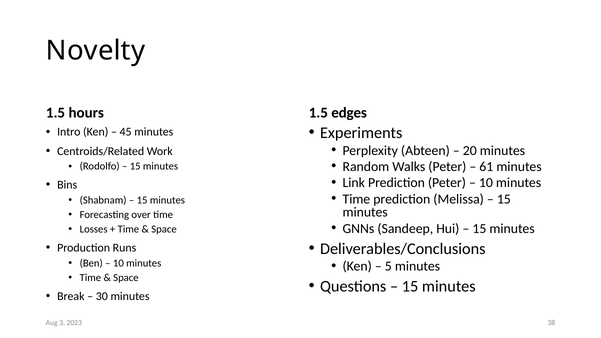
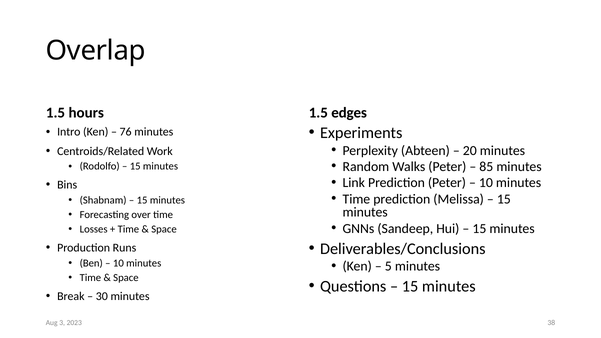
Novelty: Novelty -> Overlap
45: 45 -> 76
61: 61 -> 85
